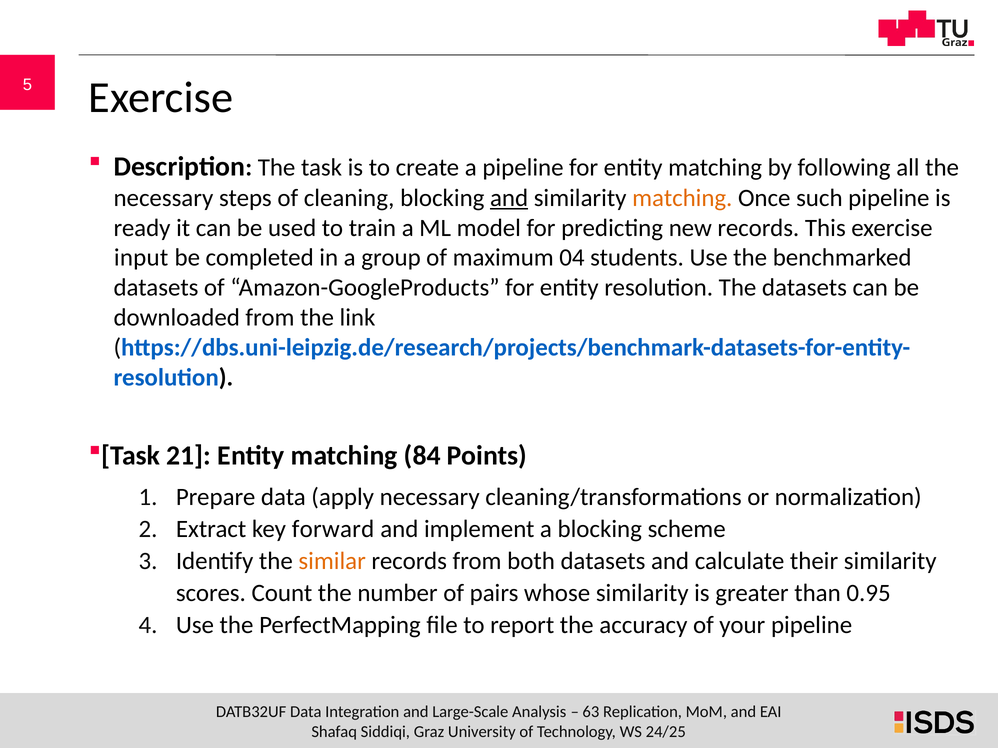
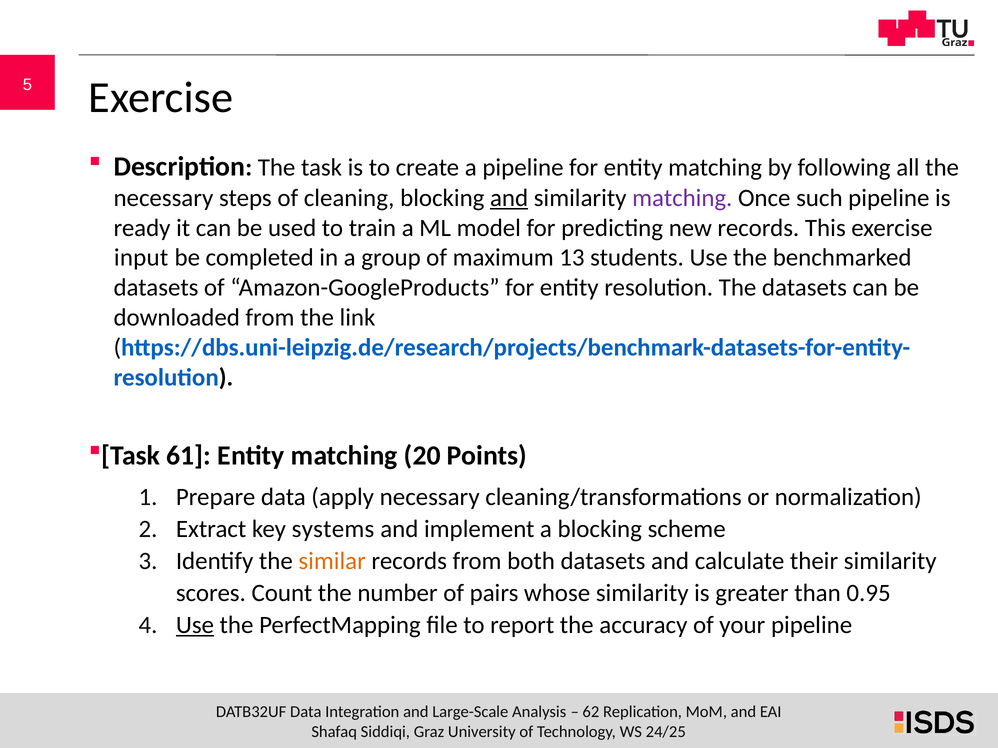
matching at (682, 198) colour: orange -> purple
04: 04 -> 13
21: 21 -> 61
84: 84 -> 20
forward: forward -> systems
Use at (195, 626) underline: none -> present
63: 63 -> 62
